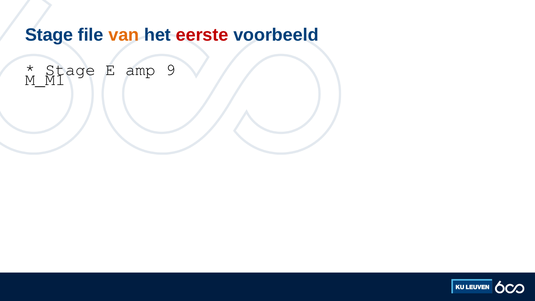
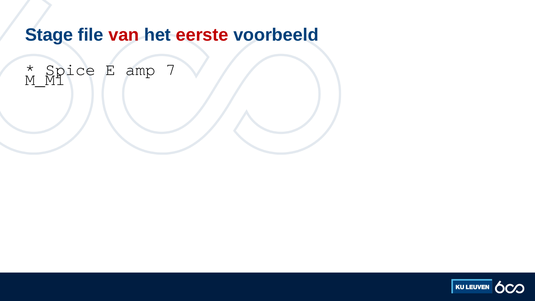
van colour: orange -> red
Stage at (70, 70): Stage -> Spice
9: 9 -> 7
